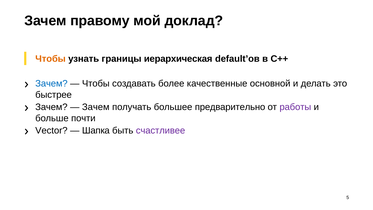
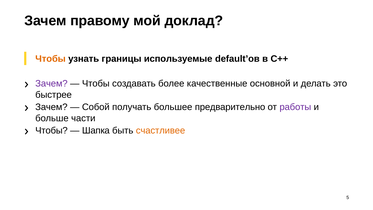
иерархическая: иерархическая -> используемые
Зачем at (51, 83) colour: blue -> purple
Зачем at (96, 107): Зачем -> Собой
почти: почти -> части
Vector at (51, 131): Vector -> Чтобы
счастливее colour: purple -> orange
